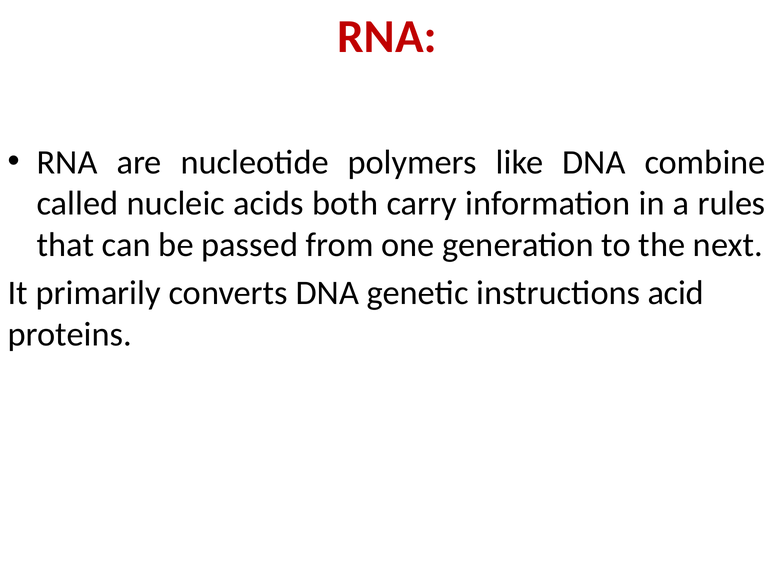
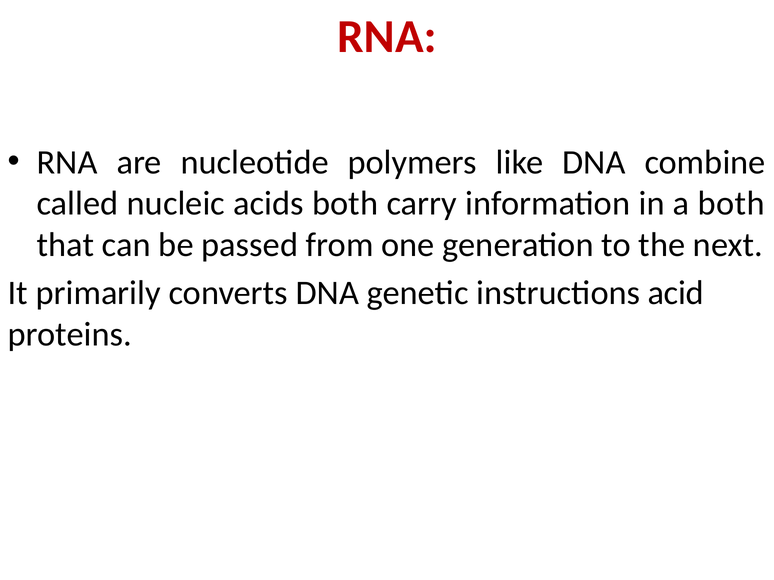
a rules: rules -> both
